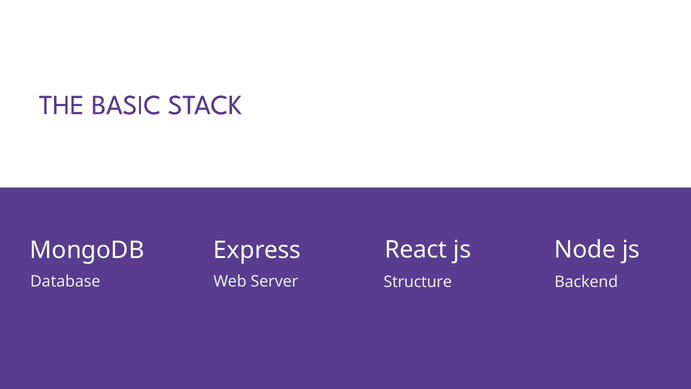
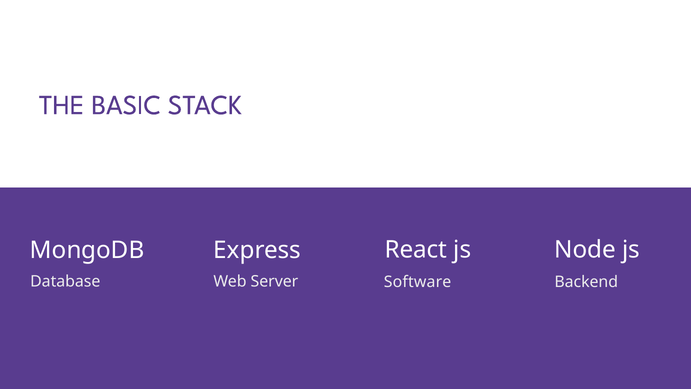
Structure: Structure -> Software
